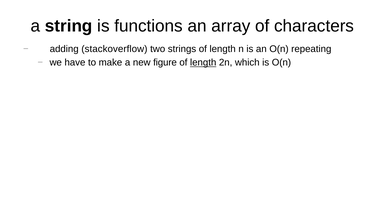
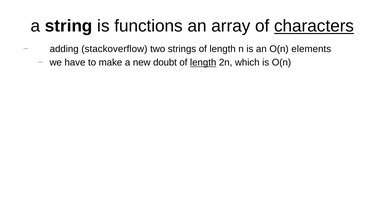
characters underline: none -> present
repeating: repeating -> elements
figure: figure -> doubt
